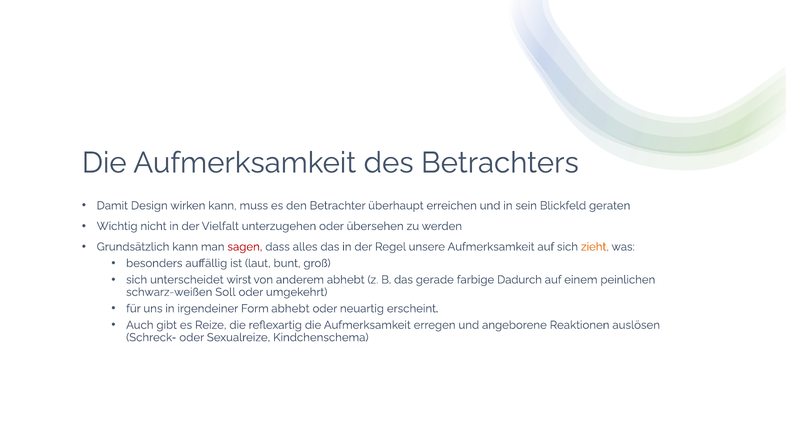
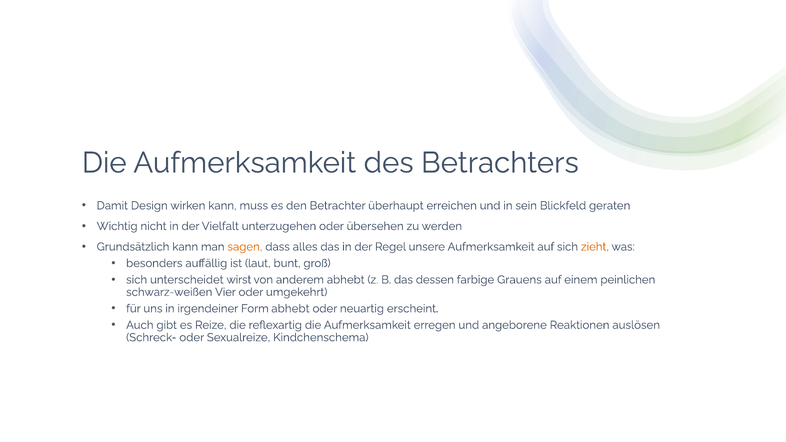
sagen colour: red -> orange
gerade: gerade -> dessen
Dadurch: Dadurch -> Grauens
Soll: Soll -> Vier
